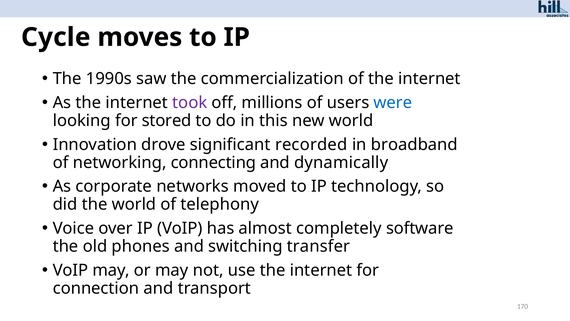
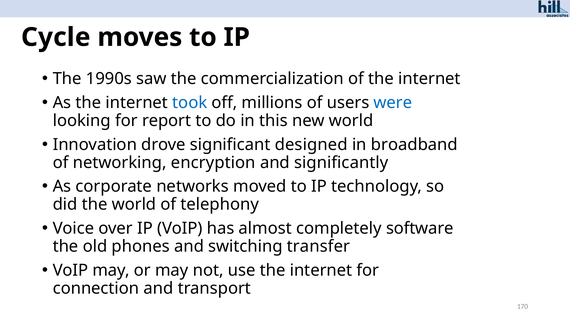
took colour: purple -> blue
stored: stored -> report
recorded: recorded -> designed
connecting: connecting -> encryption
dynamically: dynamically -> significantly
